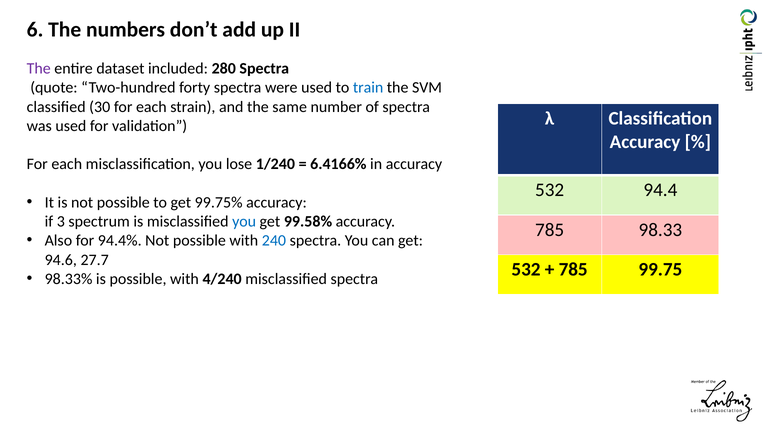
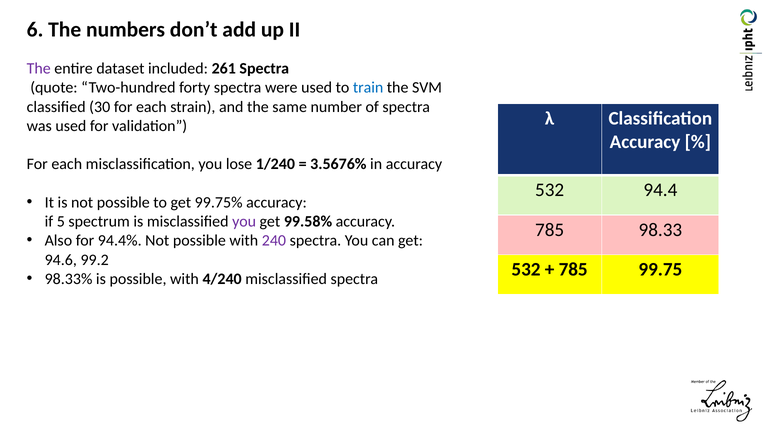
280: 280 -> 261
6.4166%: 6.4166% -> 3.5676%
3: 3 -> 5
you at (244, 222) colour: blue -> purple
240 colour: blue -> purple
27.7: 27.7 -> 99.2
